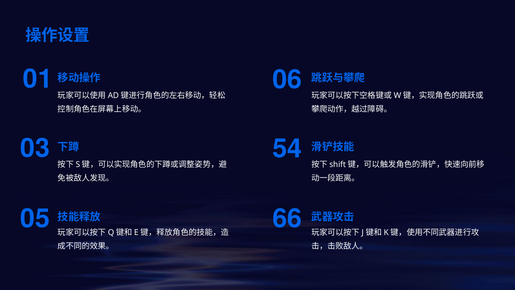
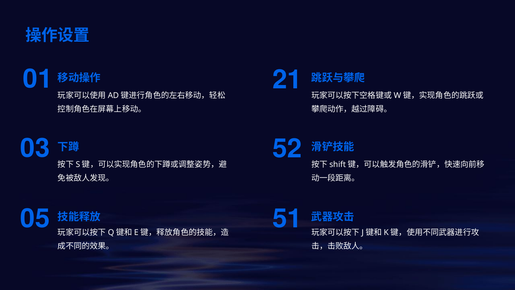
06: 06 -> 21
54: 54 -> 52
66: 66 -> 51
